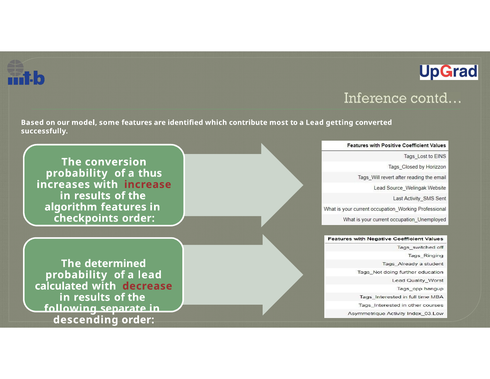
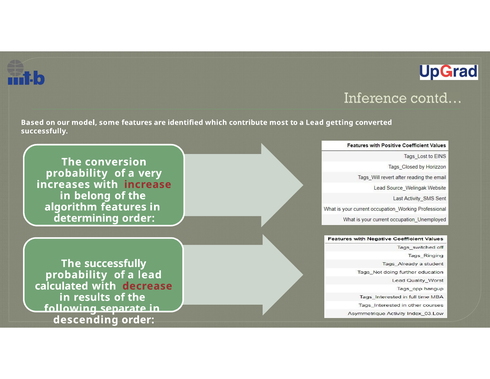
thus: thus -> very
results at (92, 196): results -> belong
checkpoints: checkpoints -> determining
The determined: determined -> successfully
